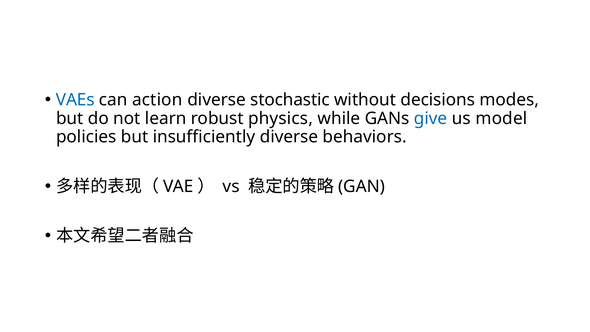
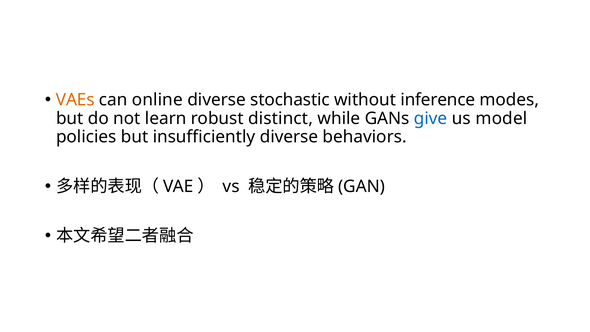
VAEs colour: blue -> orange
action: action -> online
decisions: decisions -> inference
physics: physics -> distinct
